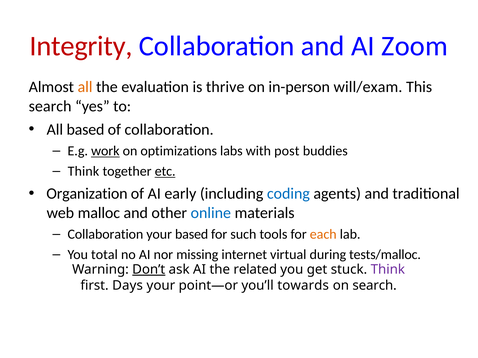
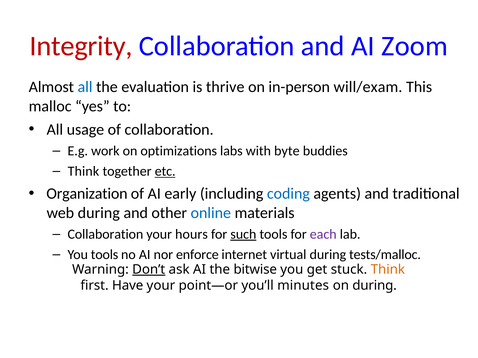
all at (85, 87) colour: orange -> blue
search at (50, 106): search -> malloc
All based: based -> usage
work underline: present -> none
post: post -> byte
web malloc: malloc -> during
your based: based -> hours
such underline: none -> present
each colour: orange -> purple
You total: total -> tools
missing: missing -> enforce
related: related -> bitwise
Think at (388, 270) colour: purple -> orange
Days: Days -> Have
towards: towards -> minutes
on search: search -> during
